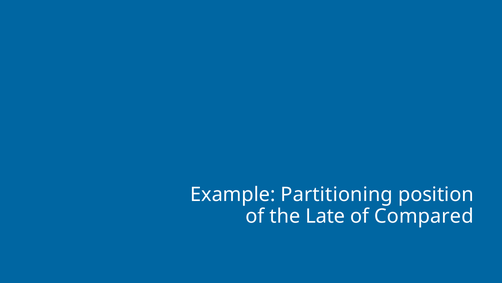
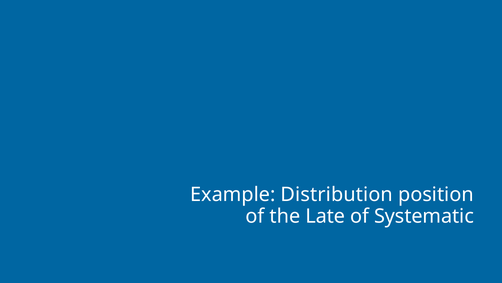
Partitioning: Partitioning -> Distribution
Compared: Compared -> Systematic
